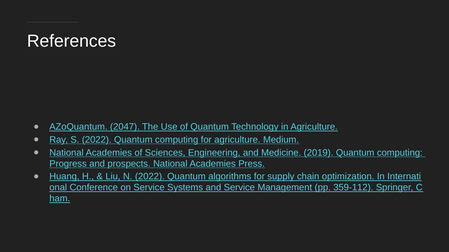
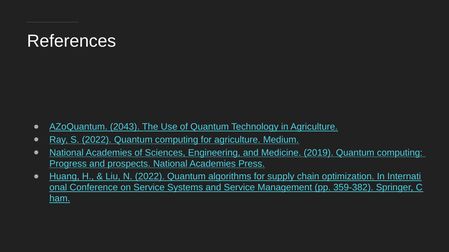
2047: 2047 -> 2043
359-112: 359-112 -> 359-382
